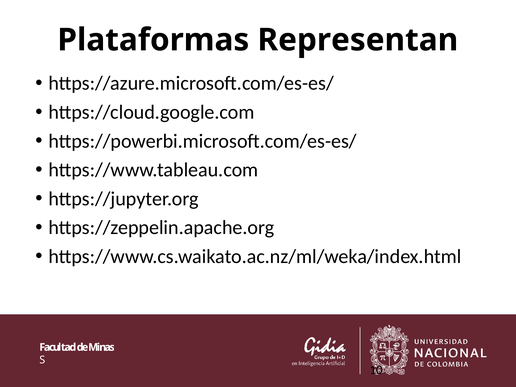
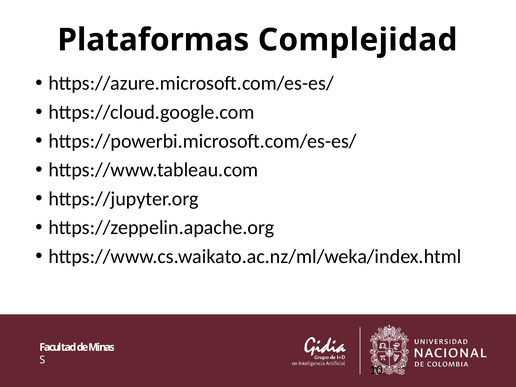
Representan: Representan -> Complejidad
